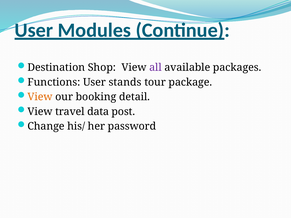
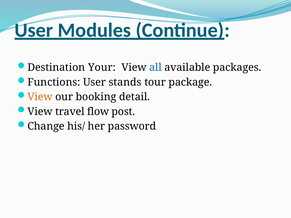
Shop: Shop -> Your
all colour: purple -> blue
data: data -> flow
